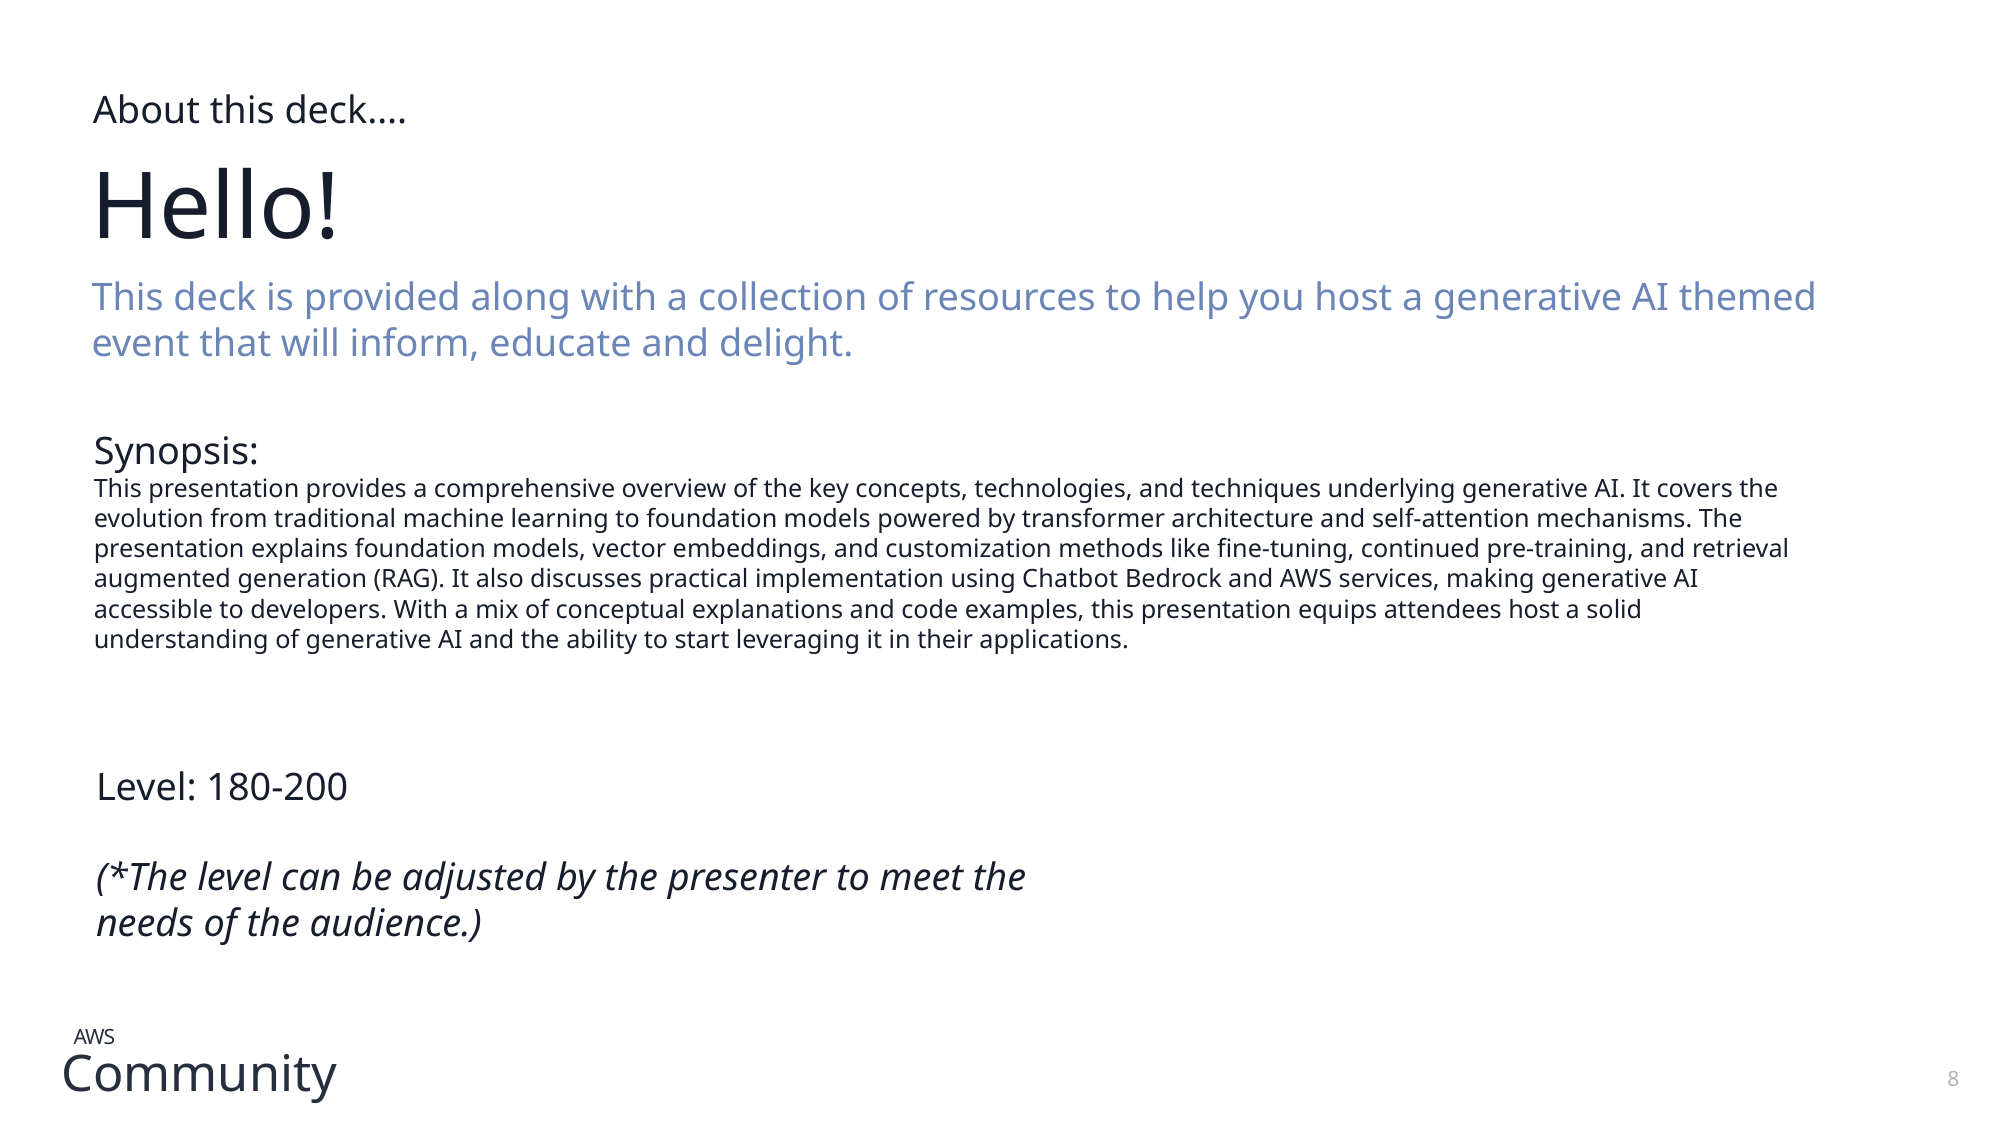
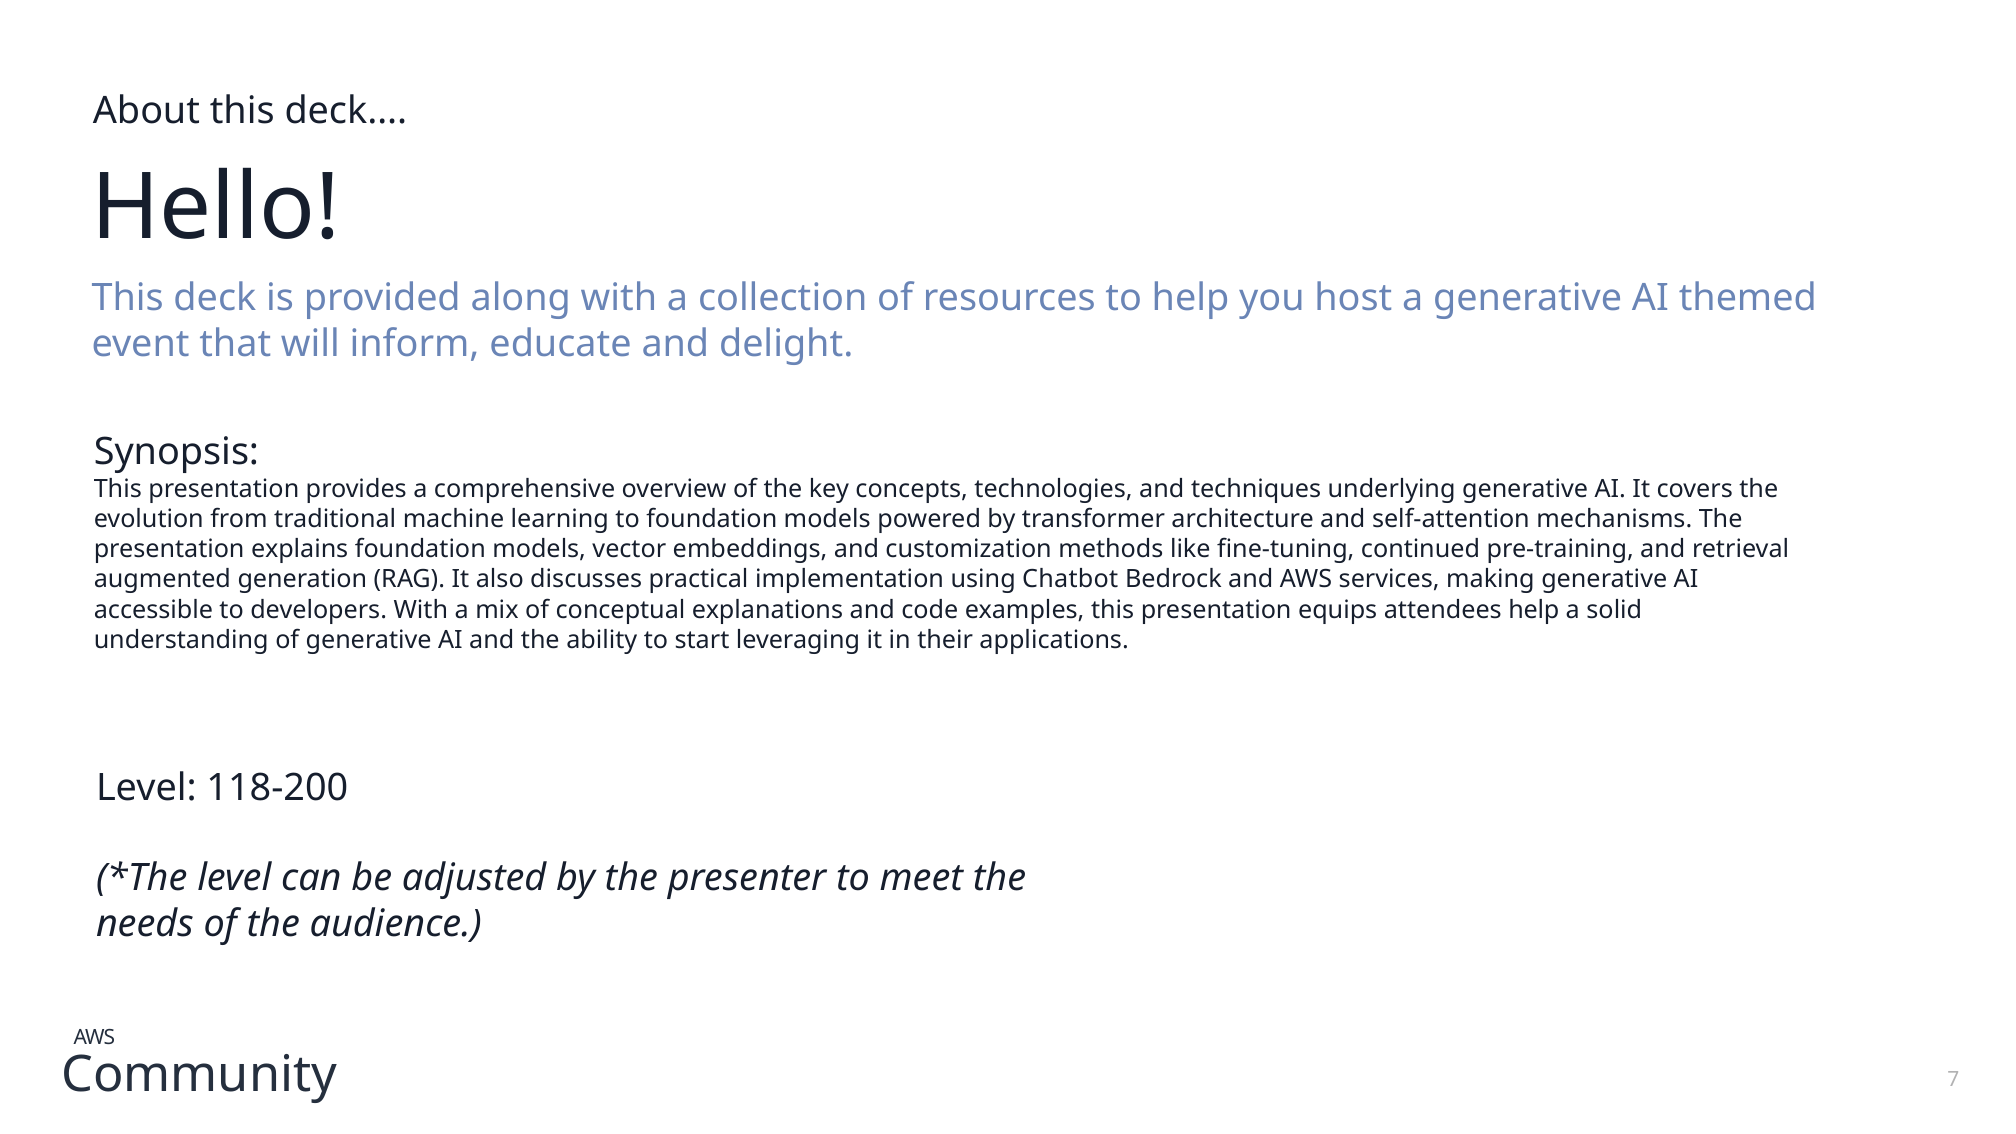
attendees host: host -> help
180-200: 180-200 -> 118-200
8: 8 -> 7
